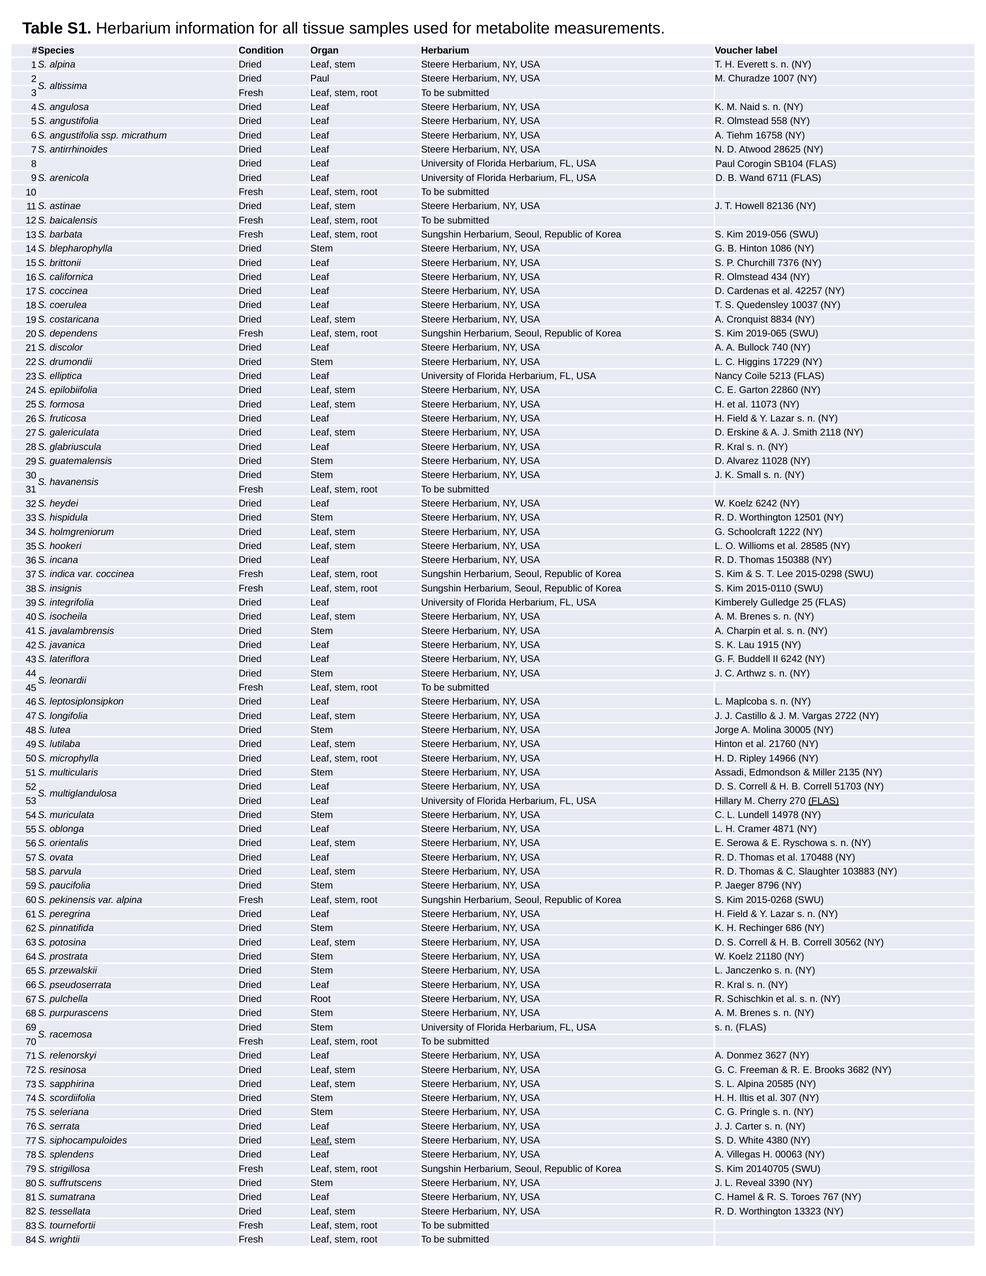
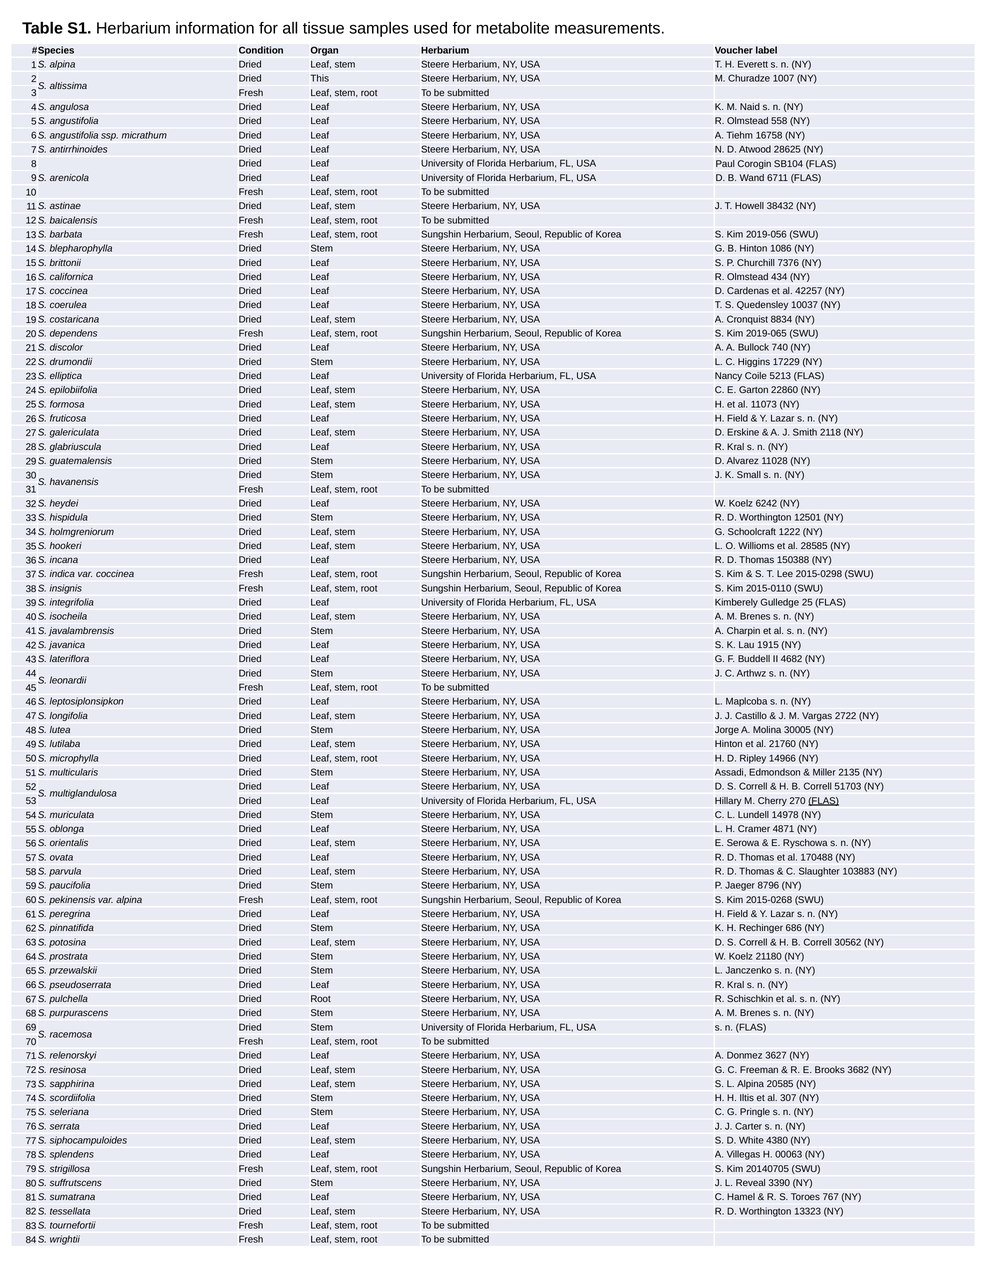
Dried Paul: Paul -> This
82136: 82136 -> 38432
II 6242: 6242 -> 4682
Leaf at (321, 1141) underline: present -> none
